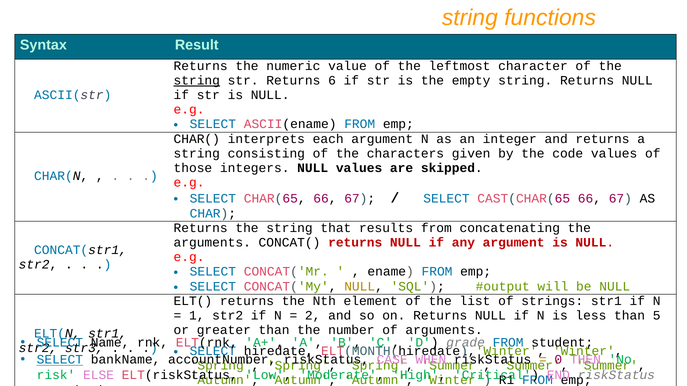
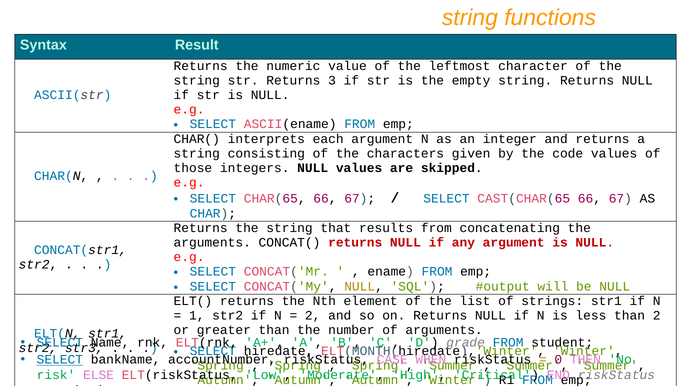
string at (197, 80) underline: present -> none
6: 6 -> 3
than 5: 5 -> 2
